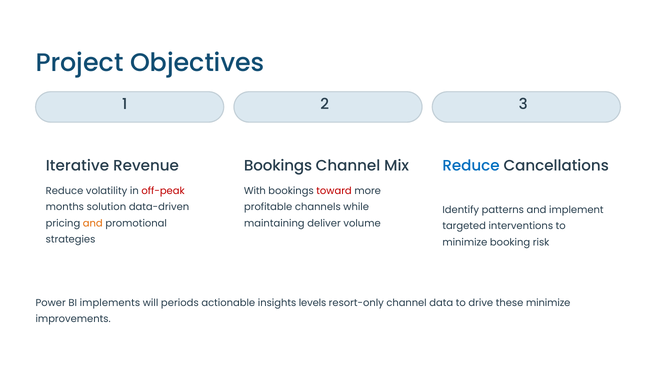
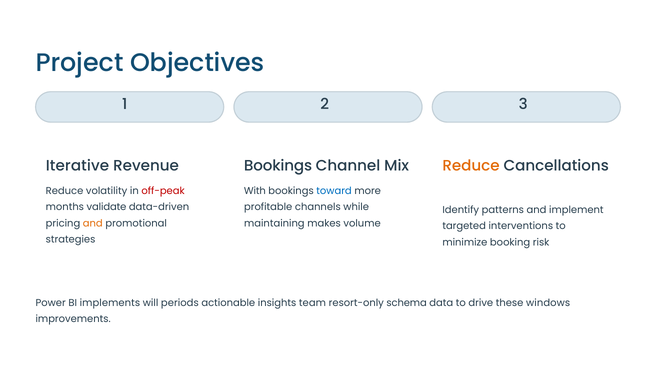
Reduce at (471, 166) colour: blue -> orange
toward colour: red -> blue
solution: solution -> validate
deliver: deliver -> makes
levels: levels -> team
resort-only channel: channel -> schema
these minimize: minimize -> windows
